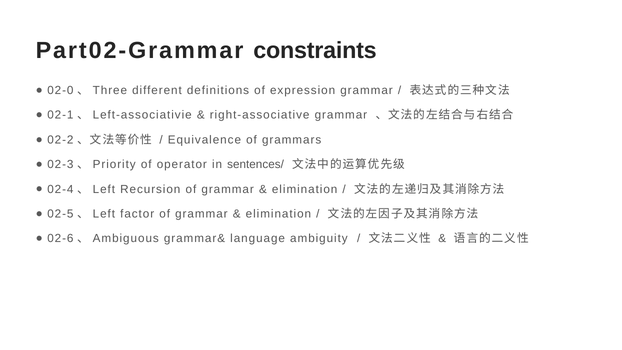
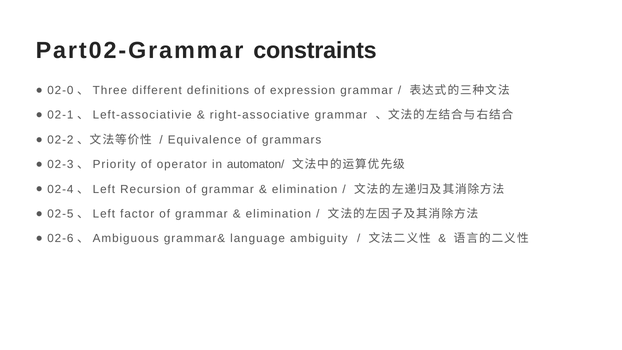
sentences/: sentences/ -> automaton/
